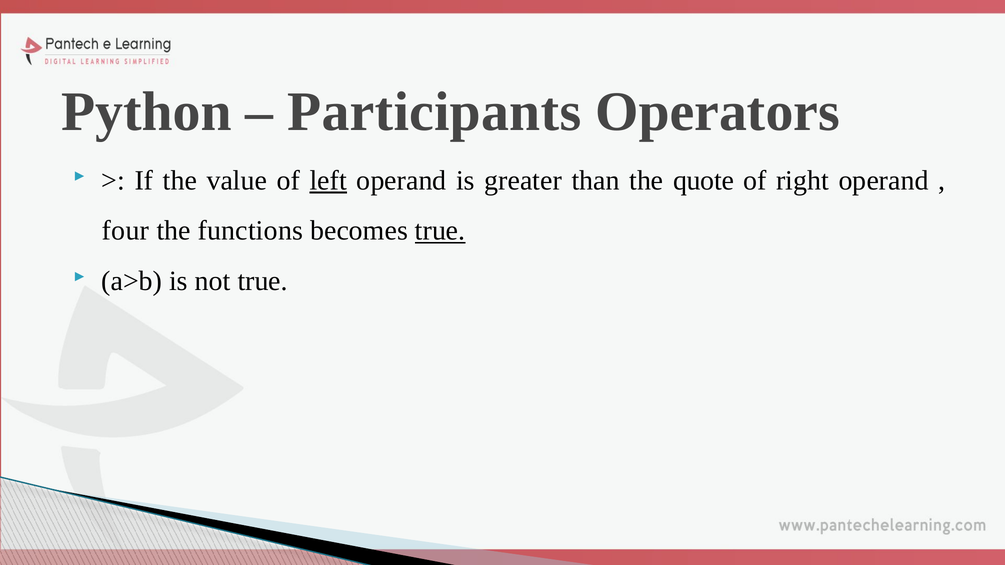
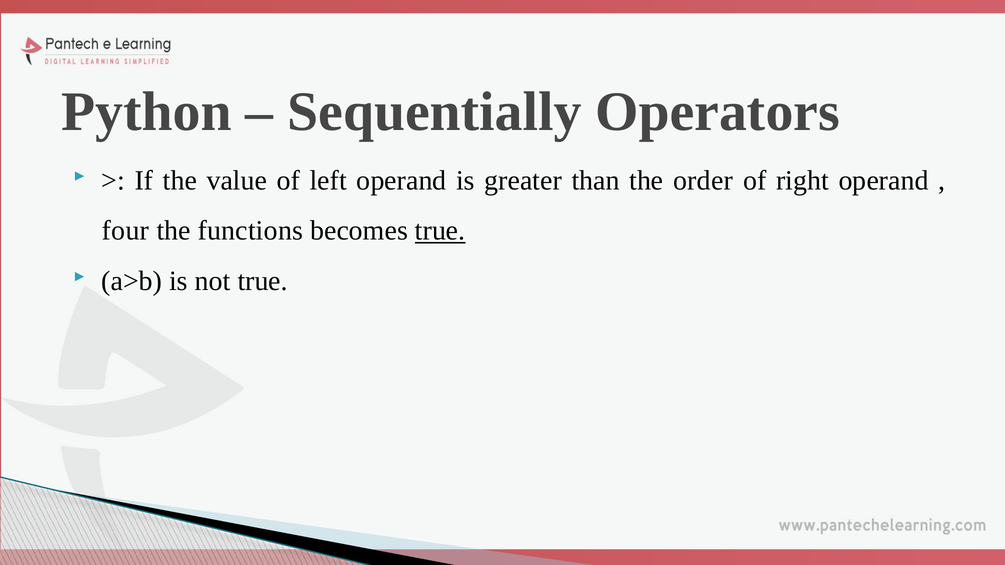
Participants: Participants -> Sequentially
left underline: present -> none
quote: quote -> order
